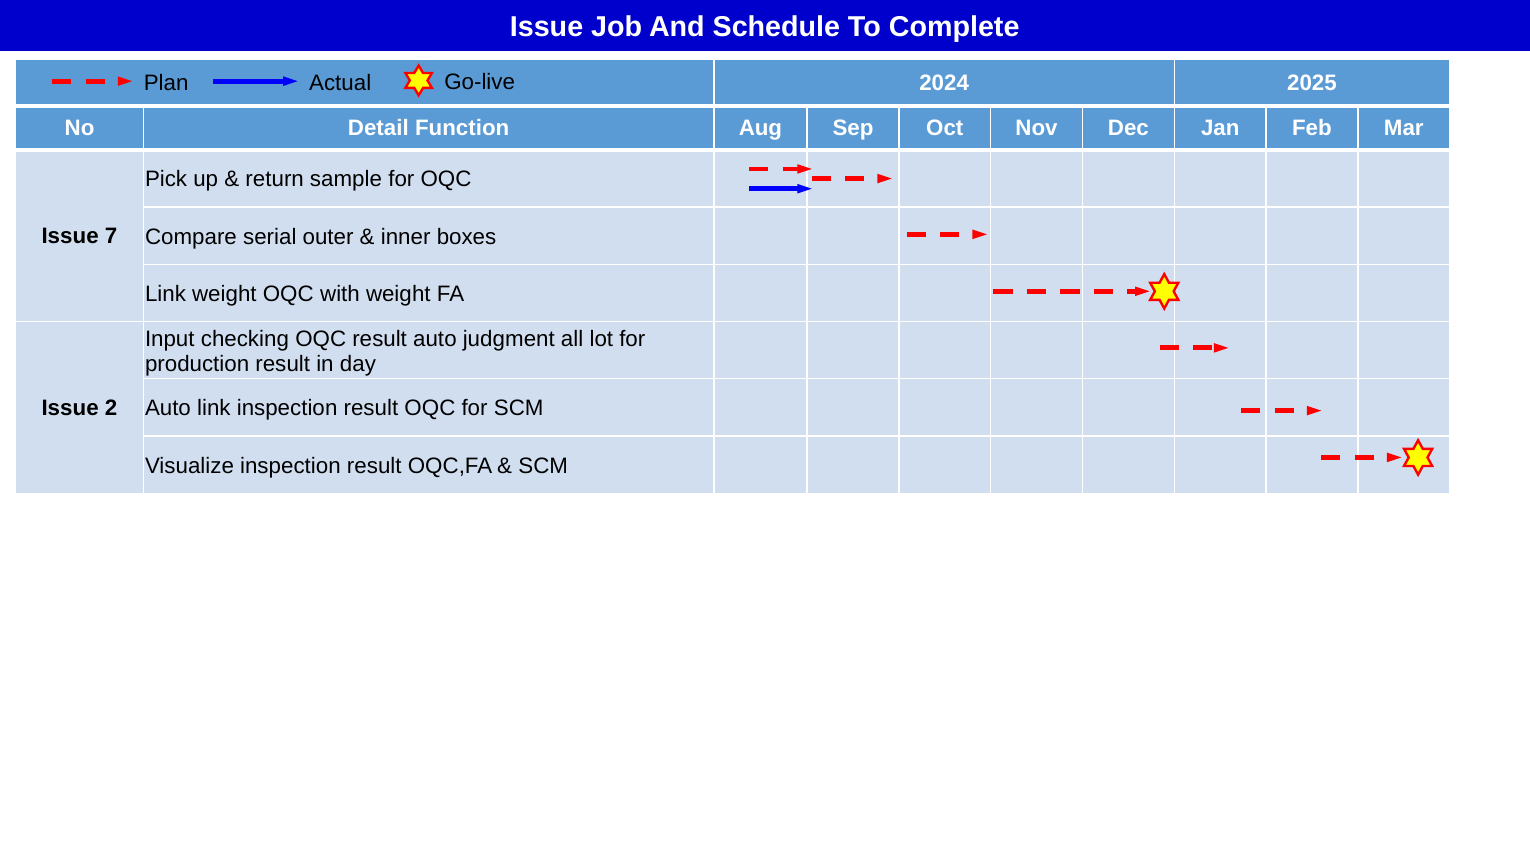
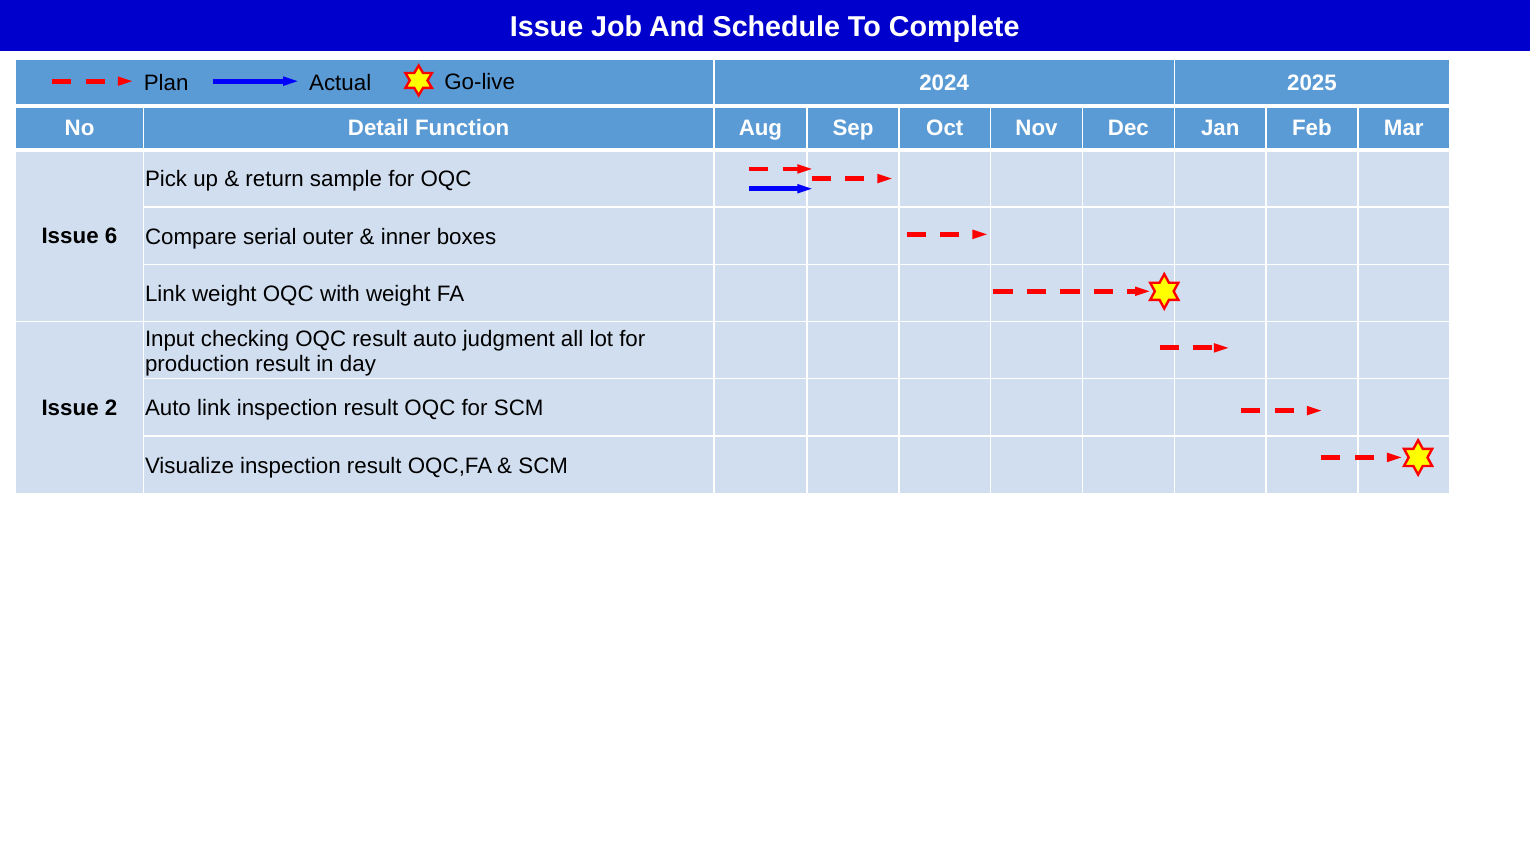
7: 7 -> 6
